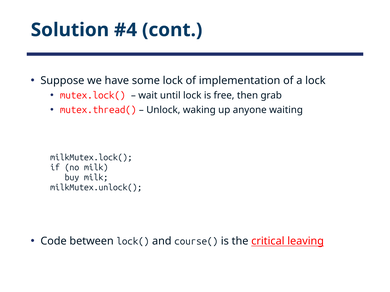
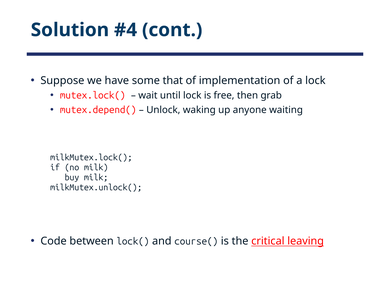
some lock: lock -> that
mutex.thread(: mutex.thread( -> mutex.depend(
